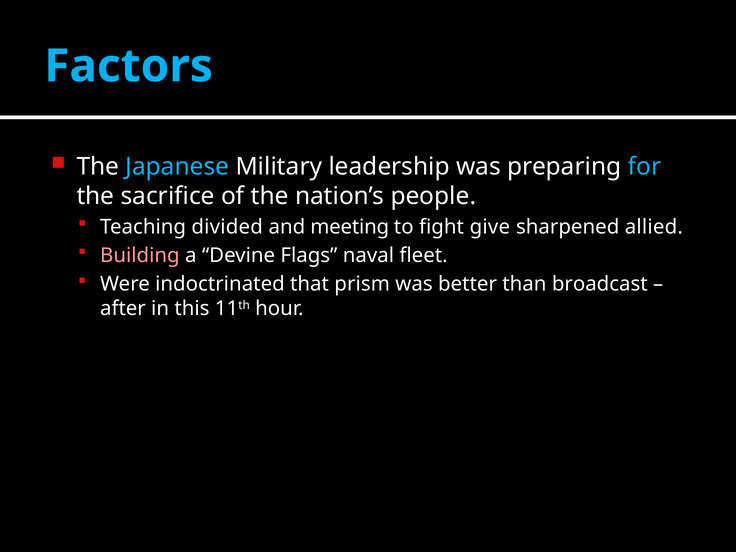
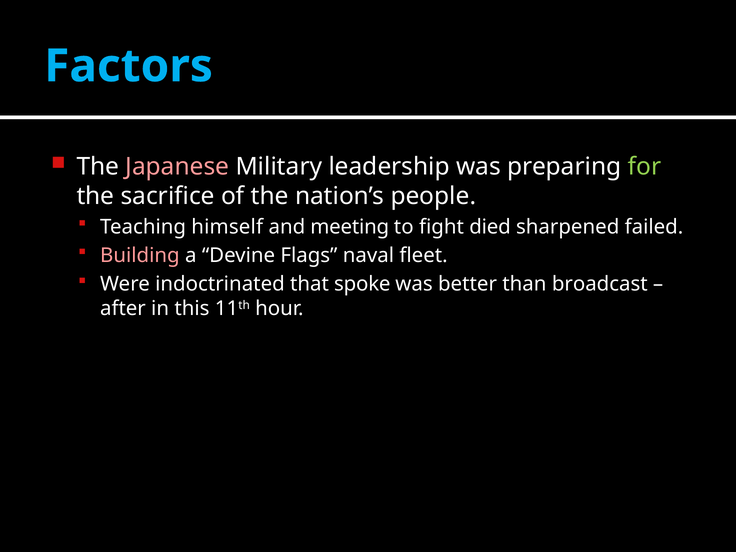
Japanese colour: light blue -> pink
for colour: light blue -> light green
divided: divided -> himself
give: give -> died
allied: allied -> failed
prism: prism -> spoke
